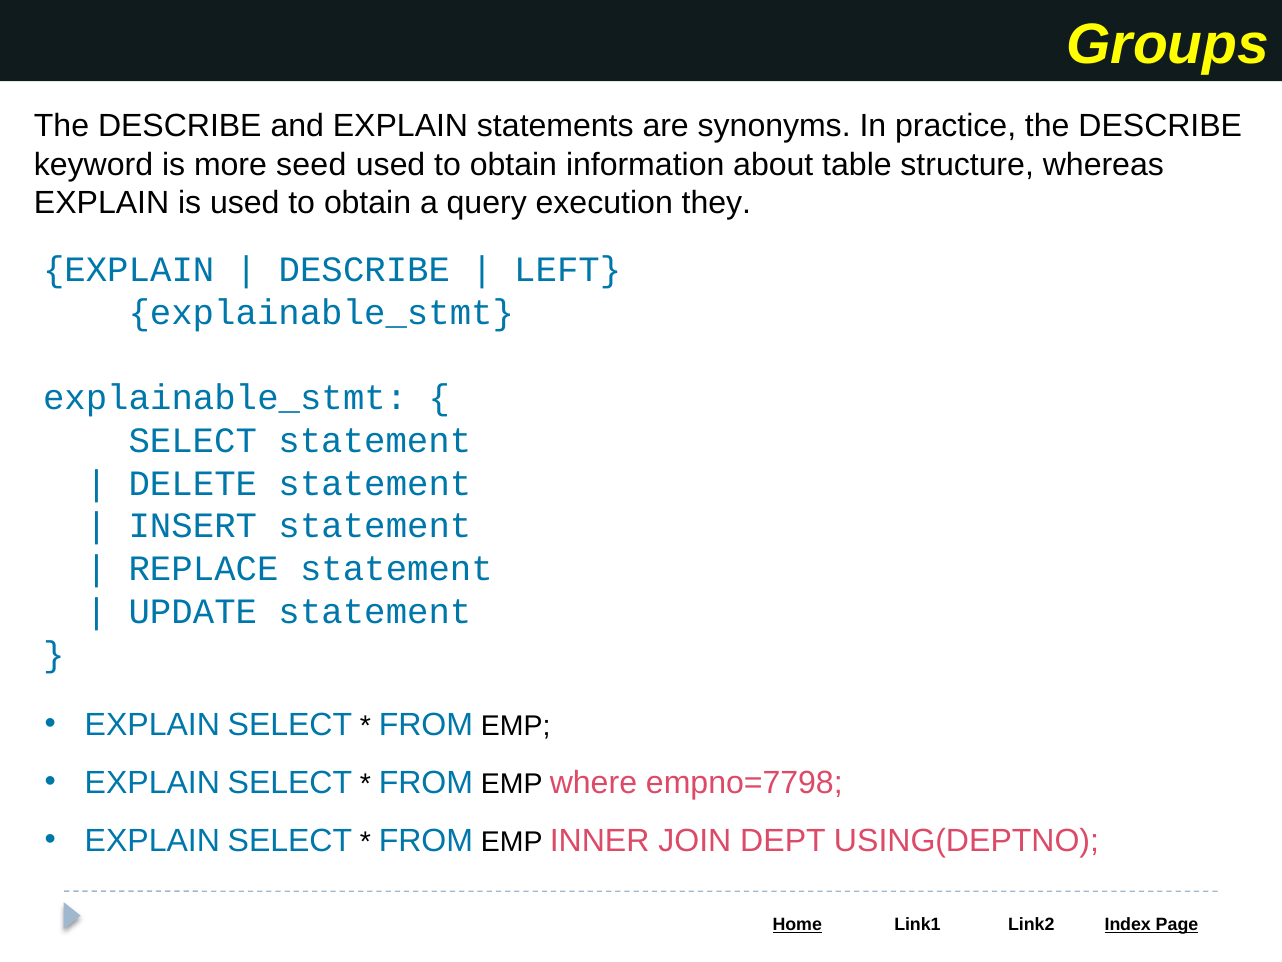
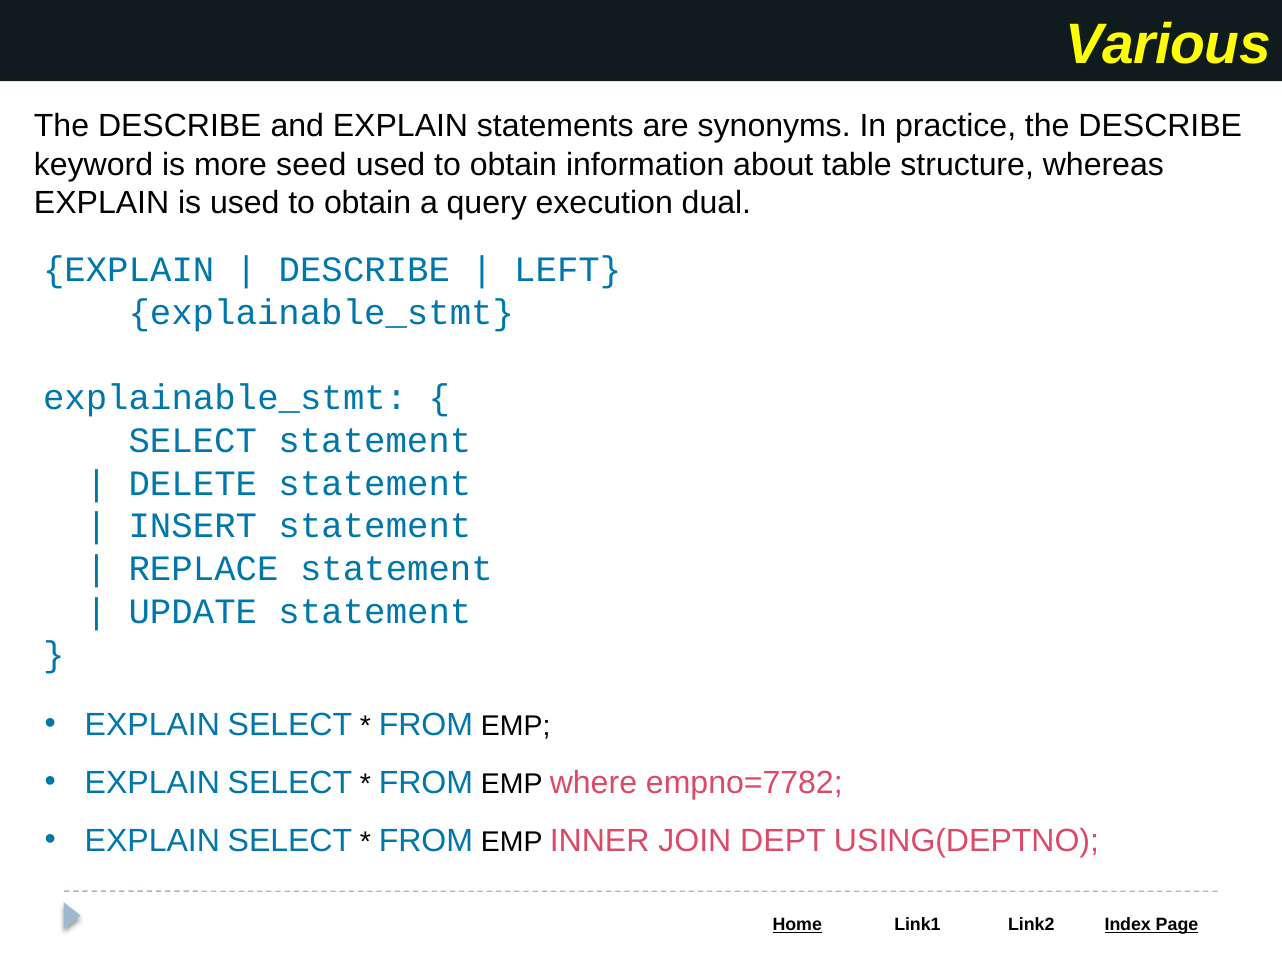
Groups: Groups -> Various
they: they -> dual
empno=7798: empno=7798 -> empno=7782
